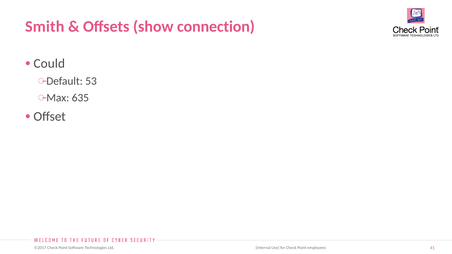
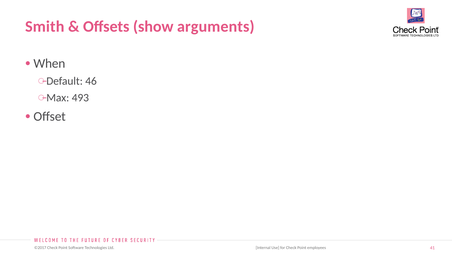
connection: connection -> arguments
Could: Could -> When
53: 53 -> 46
635: 635 -> 493
